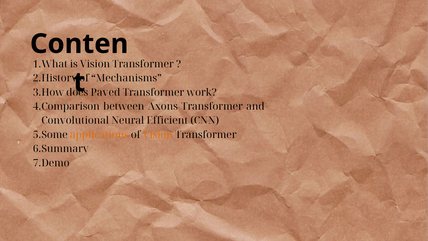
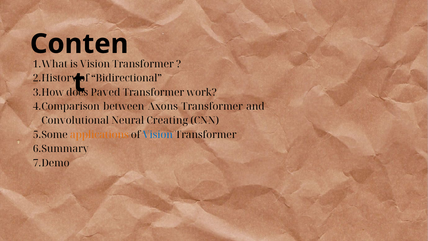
Mechanisms: Mechanisms -> Bidirectional
Efficient: Efficient -> Creating
Vision at (158, 135) colour: orange -> blue
